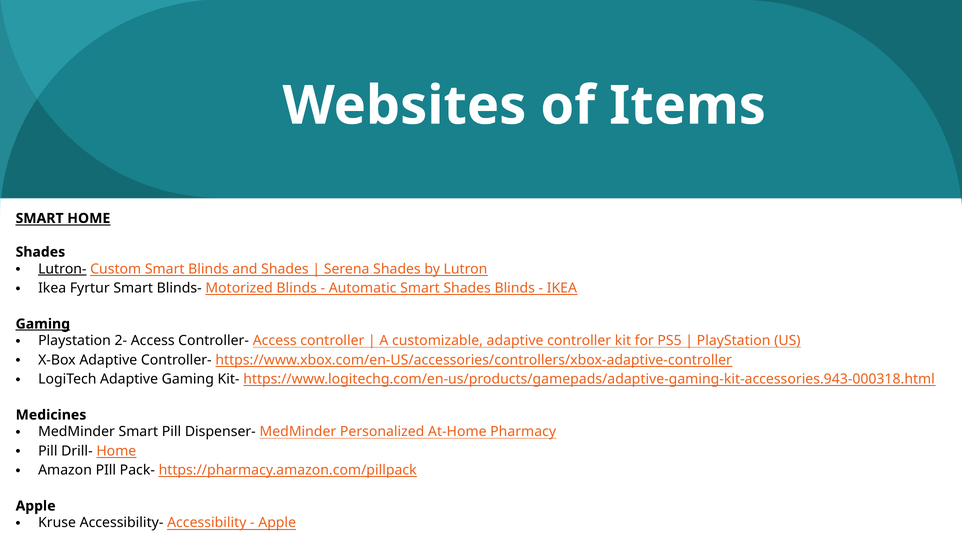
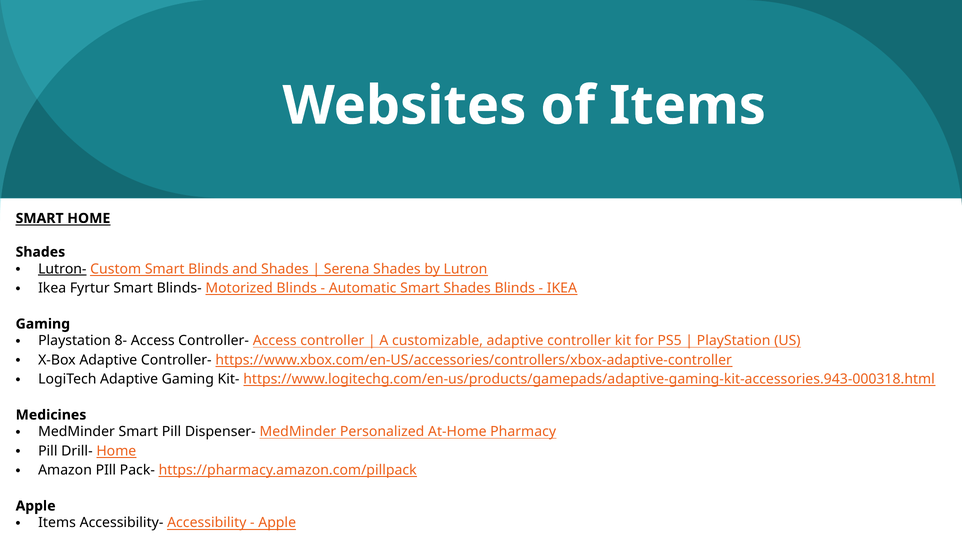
Gaming at (43, 324) underline: present -> none
2-: 2- -> 8-
Kruse at (57, 523): Kruse -> Items
